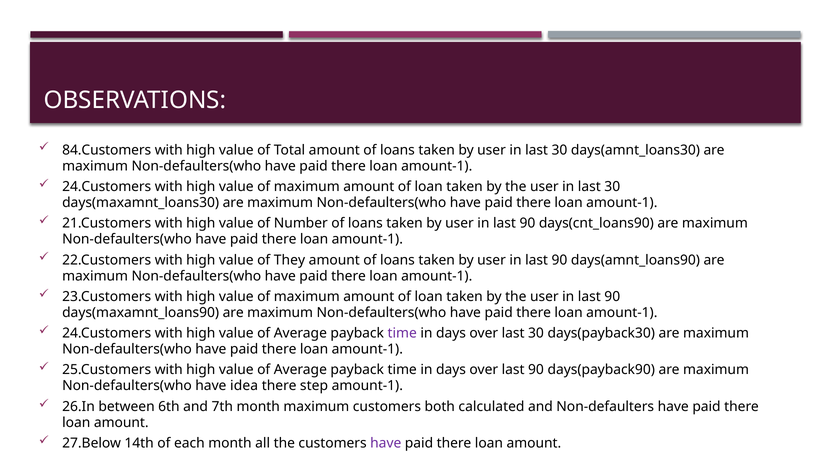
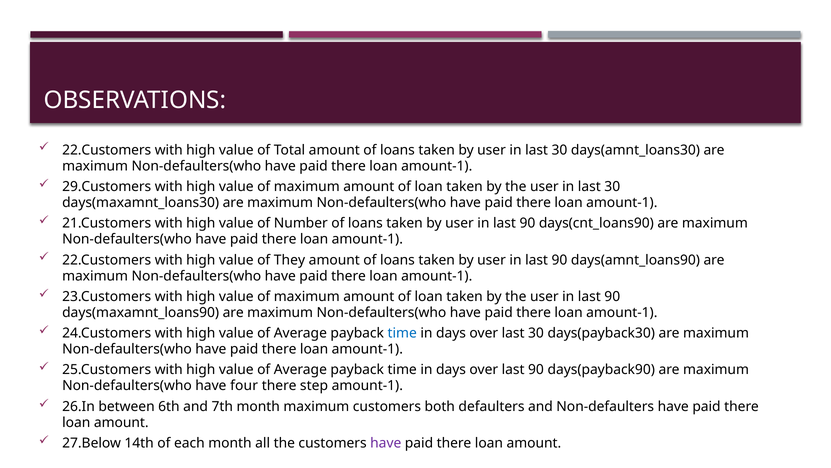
84.Customers at (107, 150): 84.Customers -> 22.Customers
24.Customers at (107, 186): 24.Customers -> 29.Customers
time at (402, 333) colour: purple -> blue
idea: idea -> four
calculated: calculated -> defaulters
